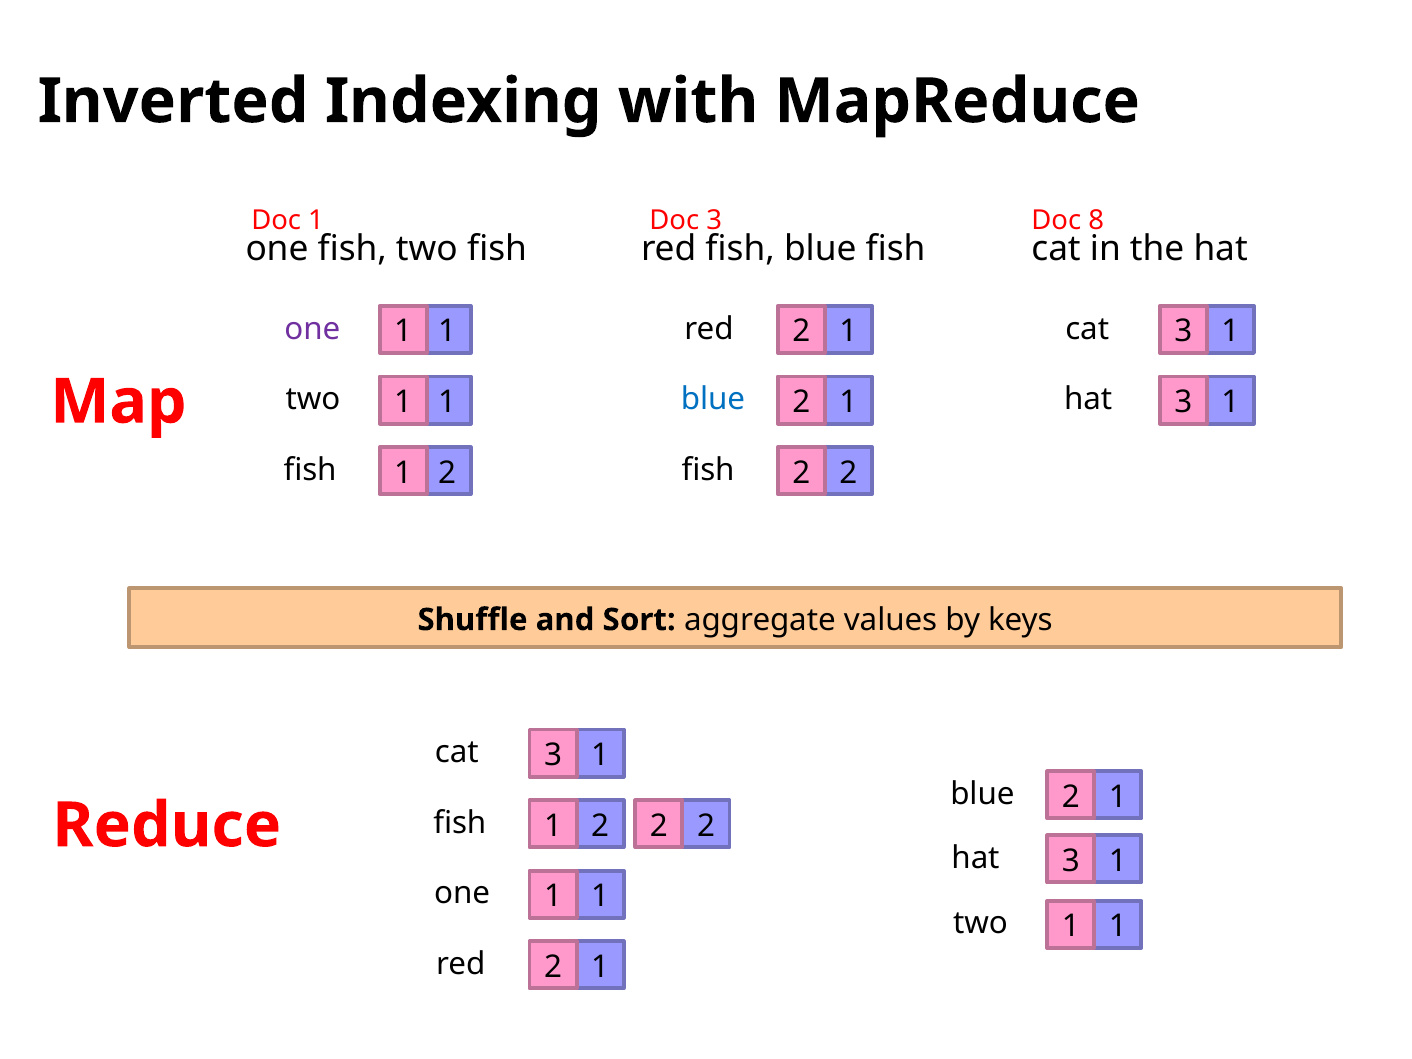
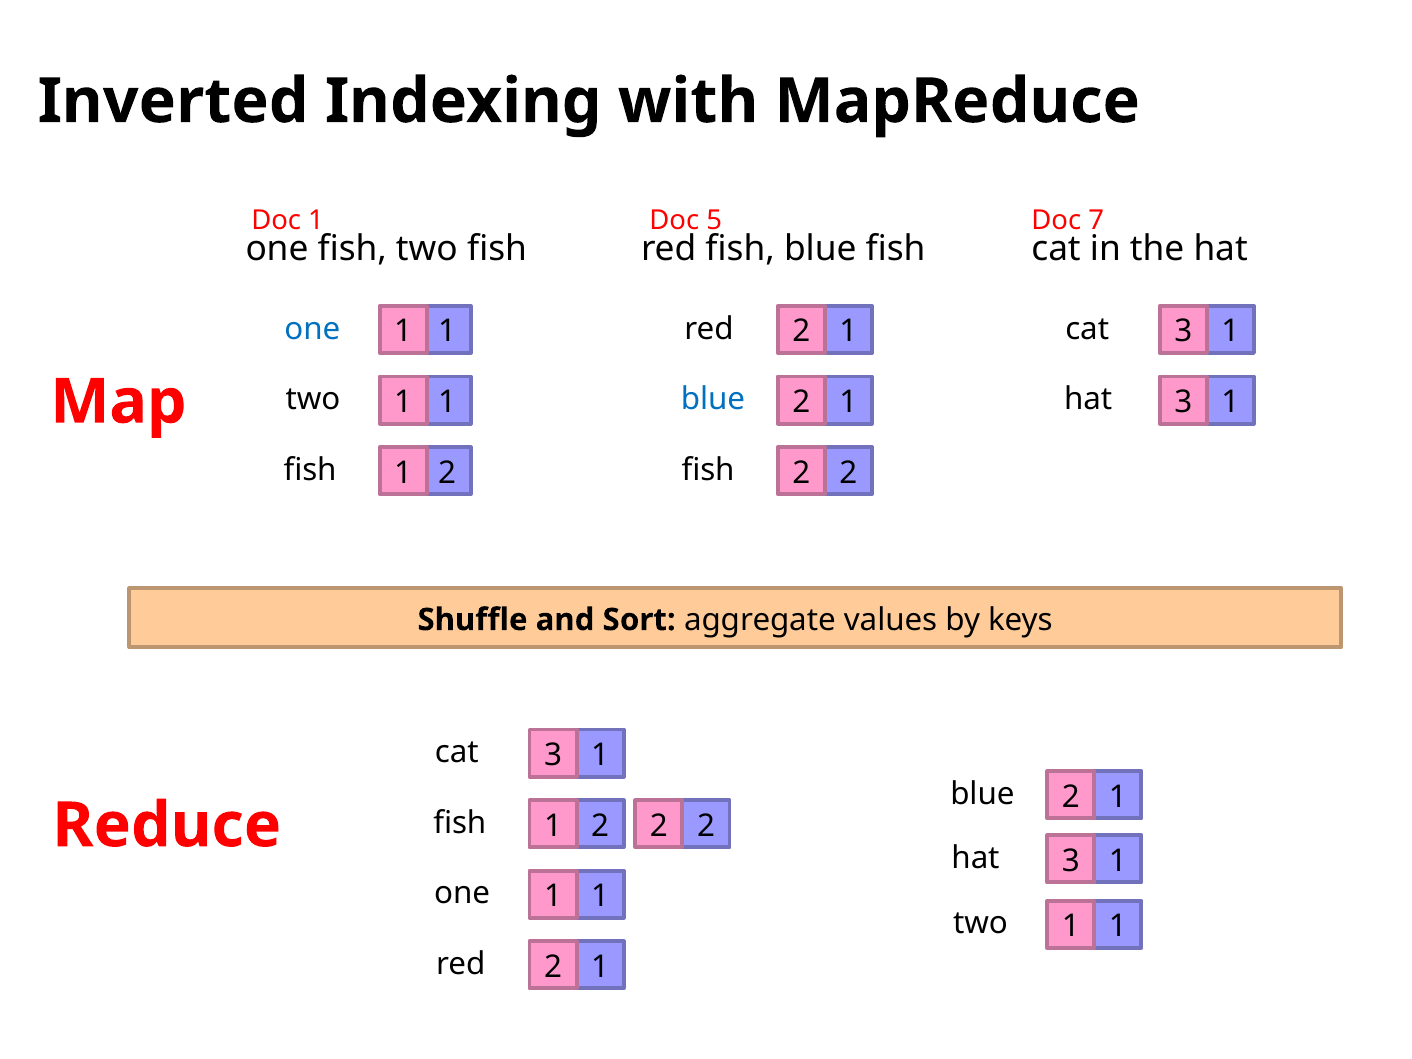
Doc 3: 3 -> 5
8: 8 -> 7
one at (312, 329) colour: purple -> blue
